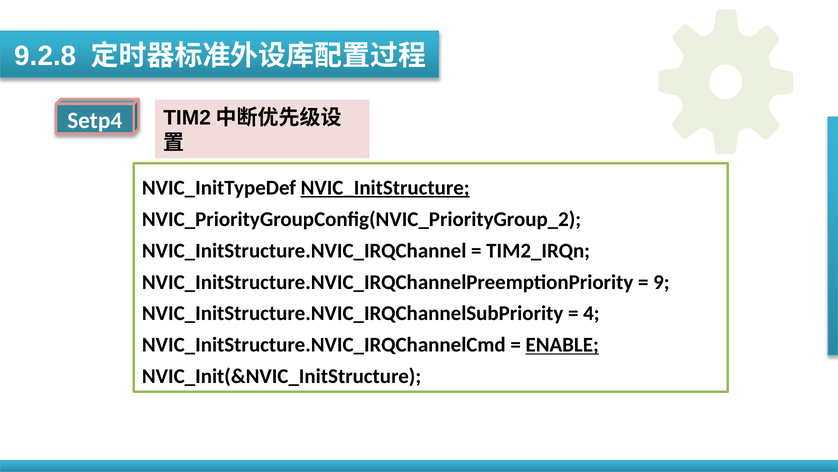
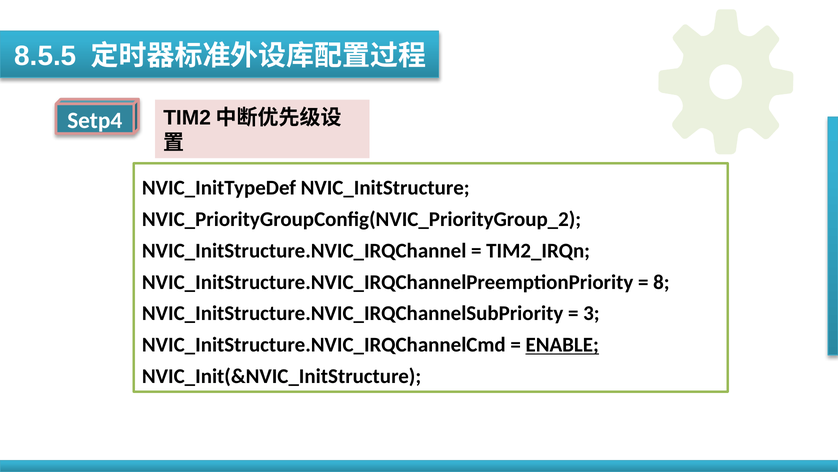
9.2.8: 9.2.8 -> 8.5.5
NVIC_InitStructure underline: present -> none
9: 9 -> 8
4: 4 -> 3
